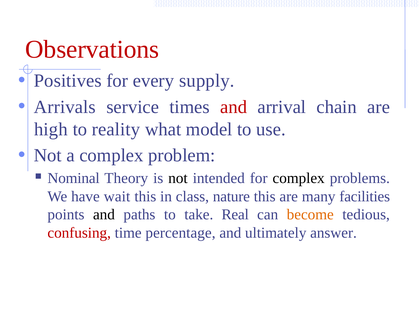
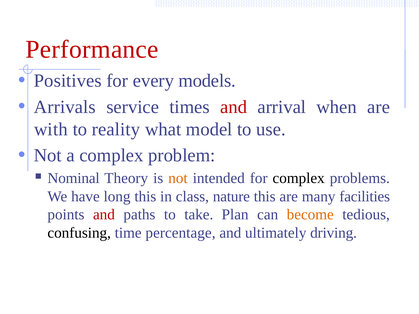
Observations: Observations -> Performance
supply: supply -> models
chain: chain -> when
high: high -> with
not at (178, 178) colour: black -> orange
wait: wait -> long
and at (104, 215) colour: black -> red
Real: Real -> Plan
confusing colour: red -> black
answer: answer -> driving
